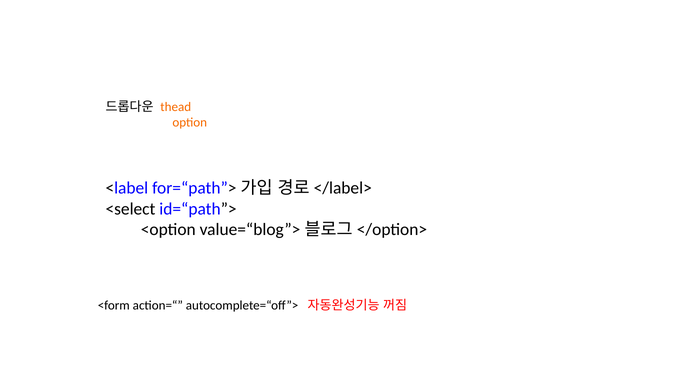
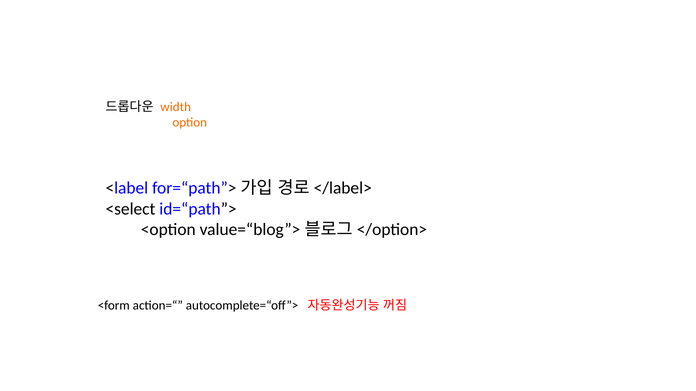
thead: thead -> width
